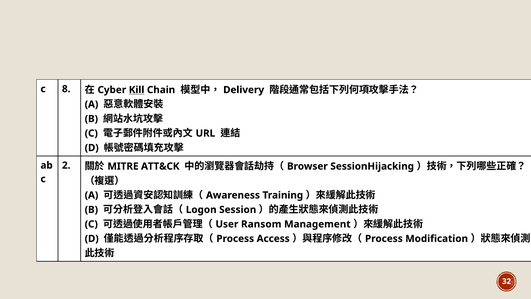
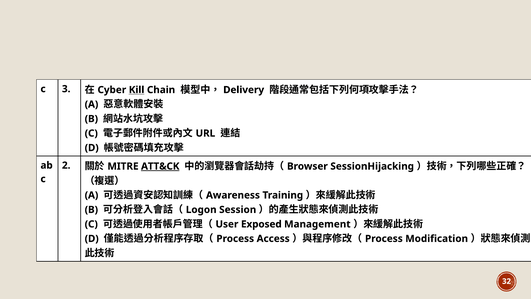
8: 8 -> 3
ATT&CK underline: none -> present
Ransom: Ransom -> Exposed
